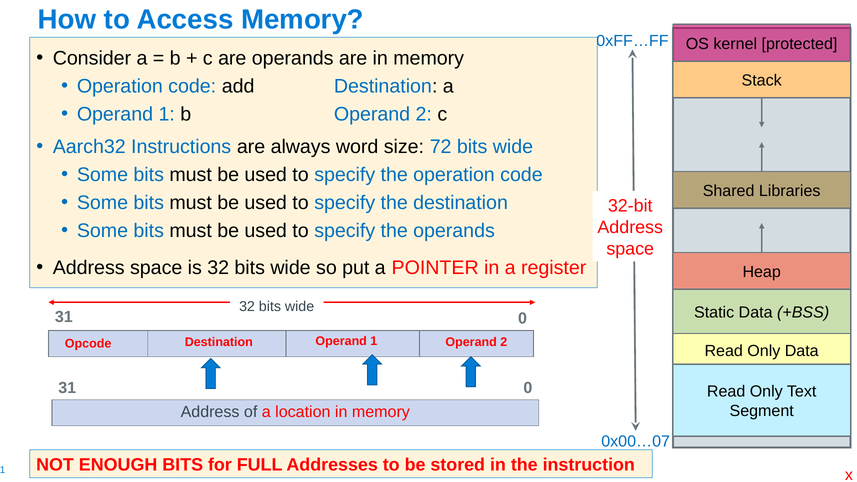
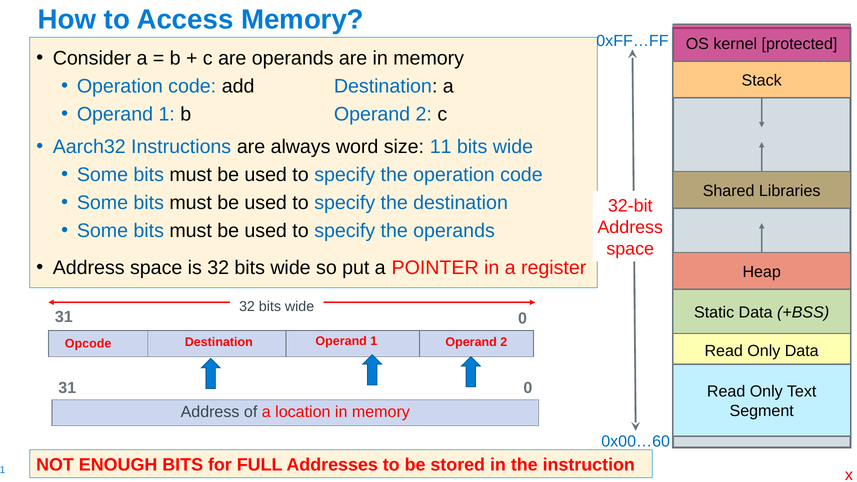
size 72: 72 -> 11
0x00…07: 0x00…07 -> 0x00…60
